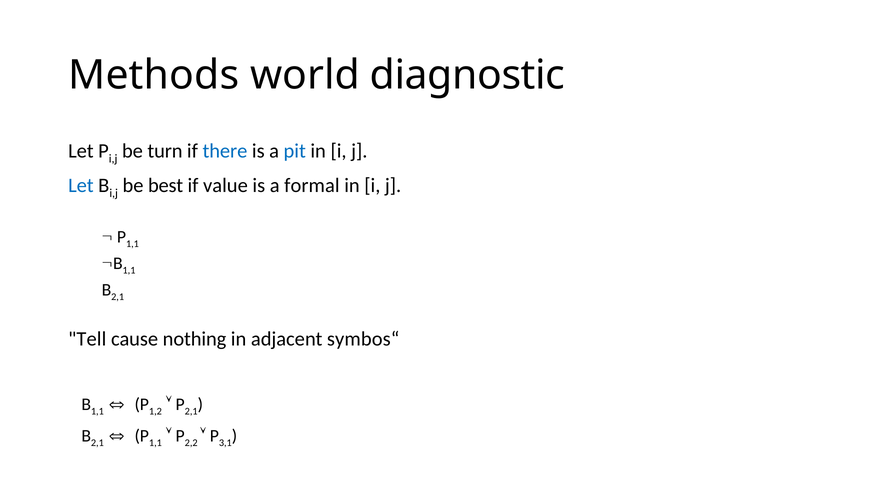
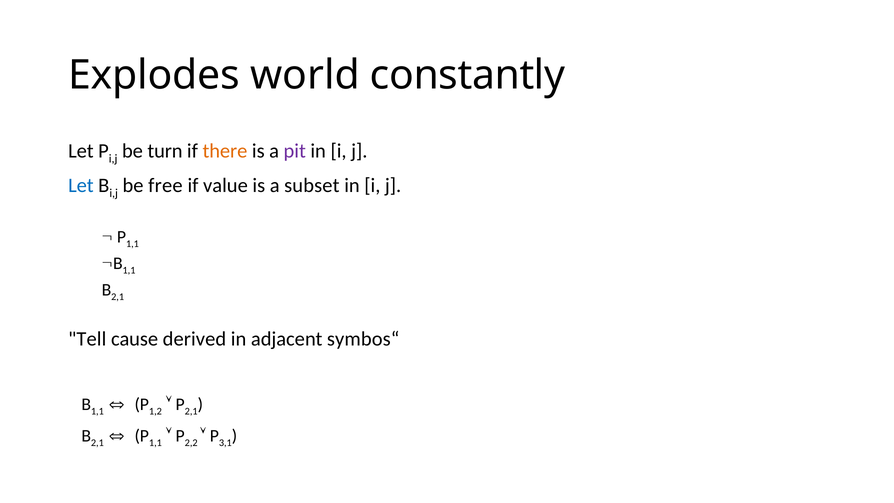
Methods: Methods -> Explodes
diagnostic: diagnostic -> constantly
there colour: blue -> orange
pit colour: blue -> purple
best: best -> free
formal: formal -> subset
nothing: nothing -> derived
